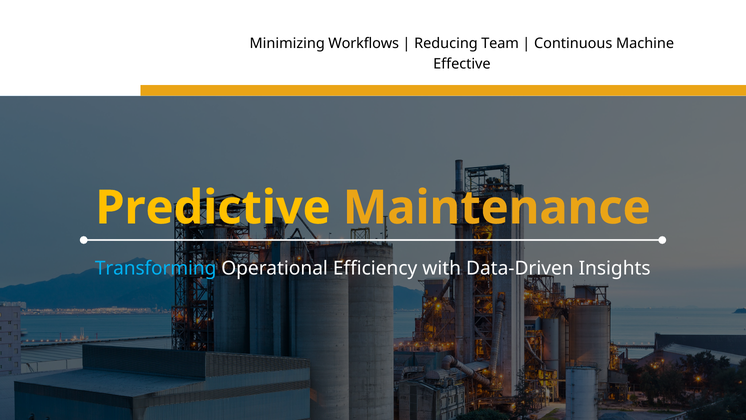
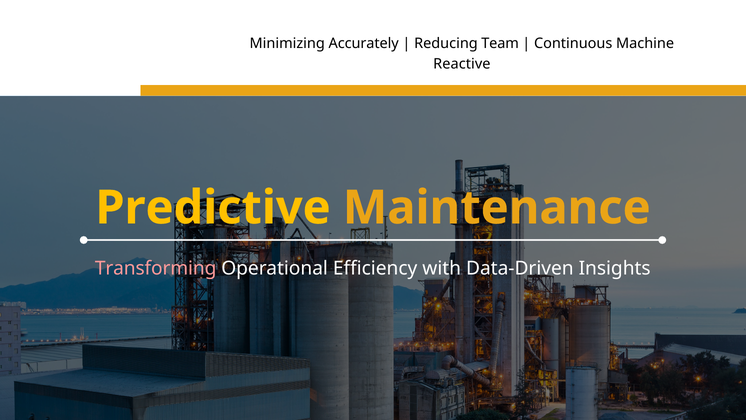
Workflows: Workflows -> Accurately
Effective: Effective -> Reactive
Transforming colour: light blue -> pink
